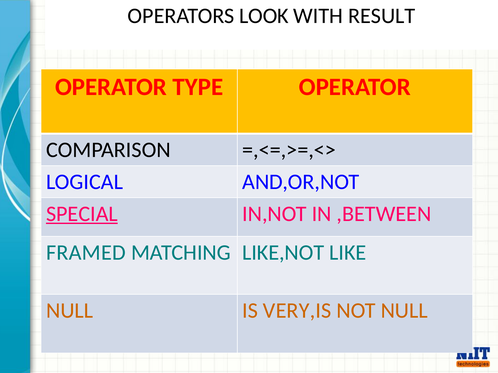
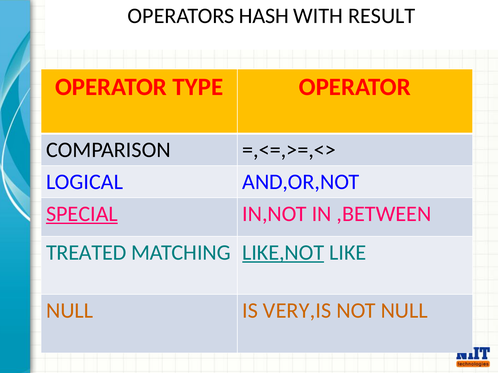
LOOK: LOOK -> HASH
FRAMED: FRAMED -> TREATED
LIKE,NOT underline: none -> present
